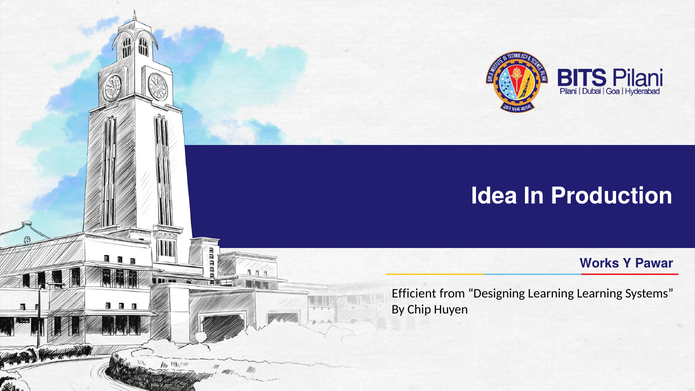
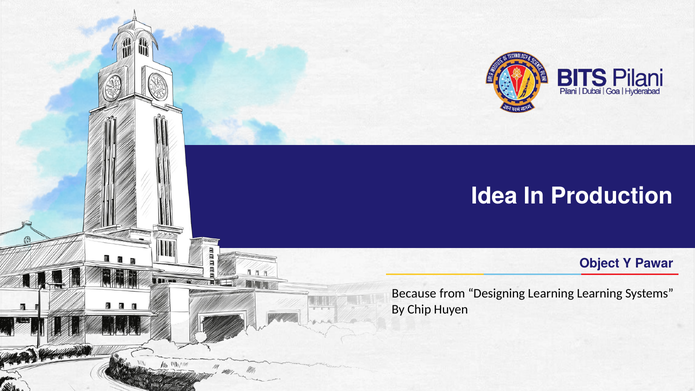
Works: Works -> Object
Efficient: Efficient -> Because
